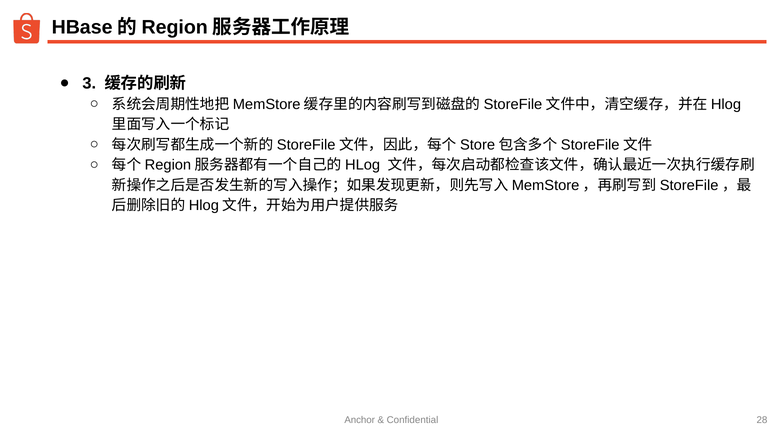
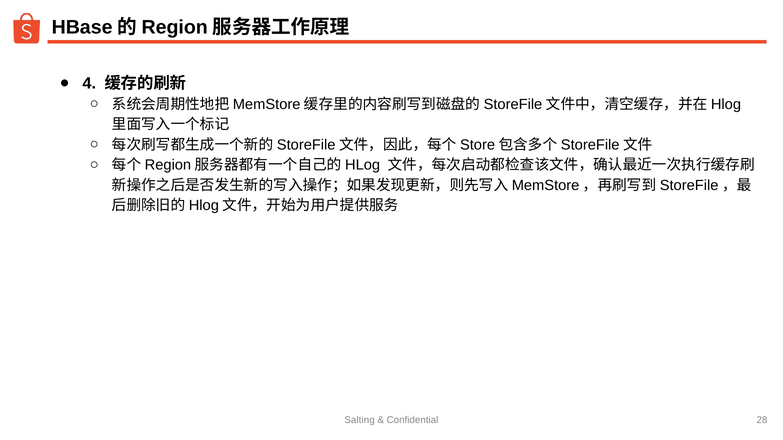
3: 3 -> 4
Anchor: Anchor -> Salting
